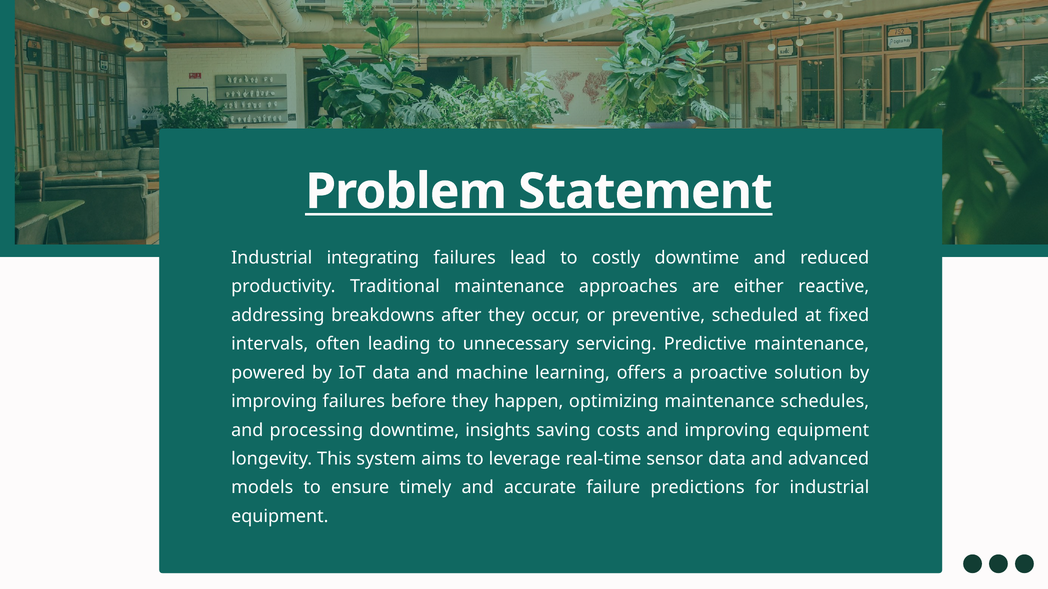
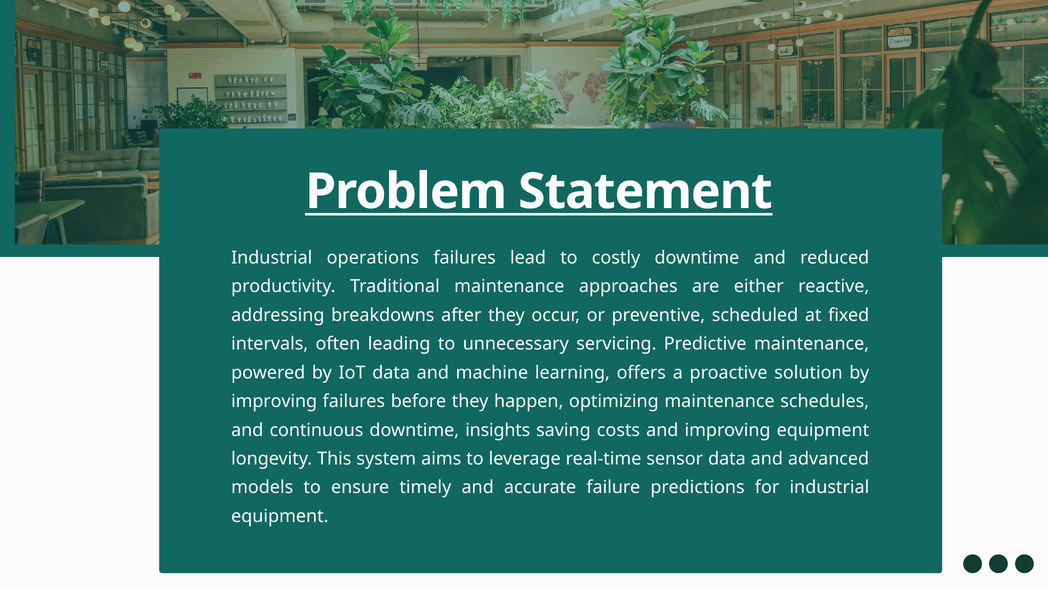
integrating: integrating -> operations
processing: processing -> continuous
